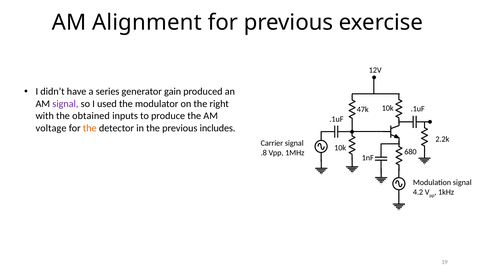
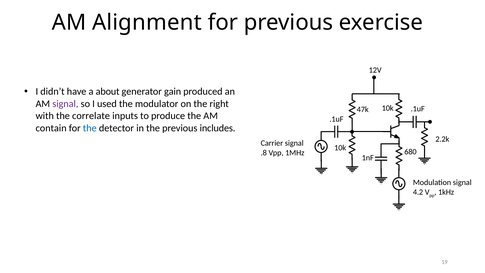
series: series -> about
obtained: obtained -> correlate
voltage: voltage -> contain
the at (90, 128) colour: orange -> blue
